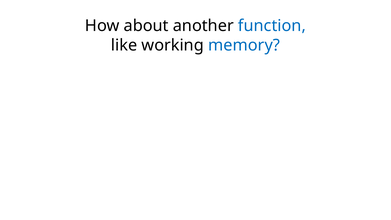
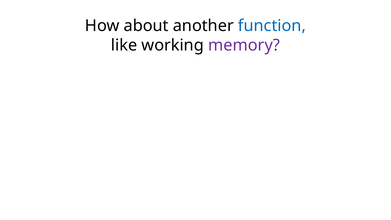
memory colour: blue -> purple
